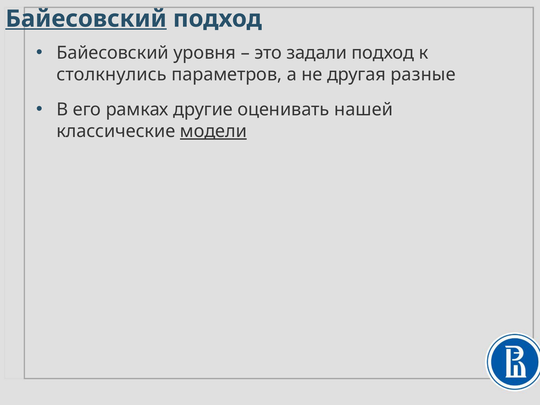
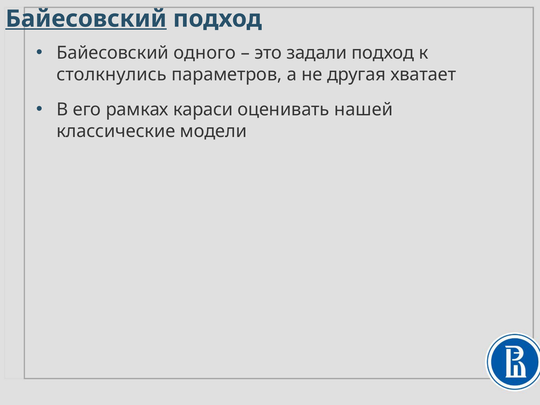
уровня: уровня -> одного
разные: разные -> хватает
другие: другие -> караси
модели underline: present -> none
